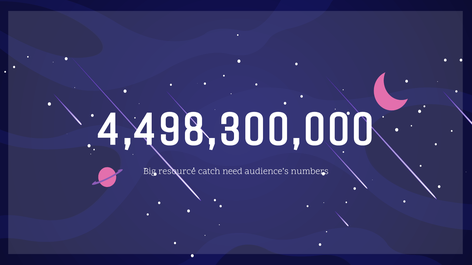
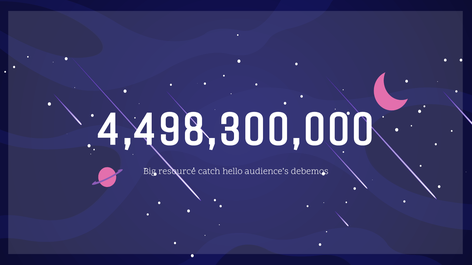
need: need -> hello
numbers: numbers -> debemos
